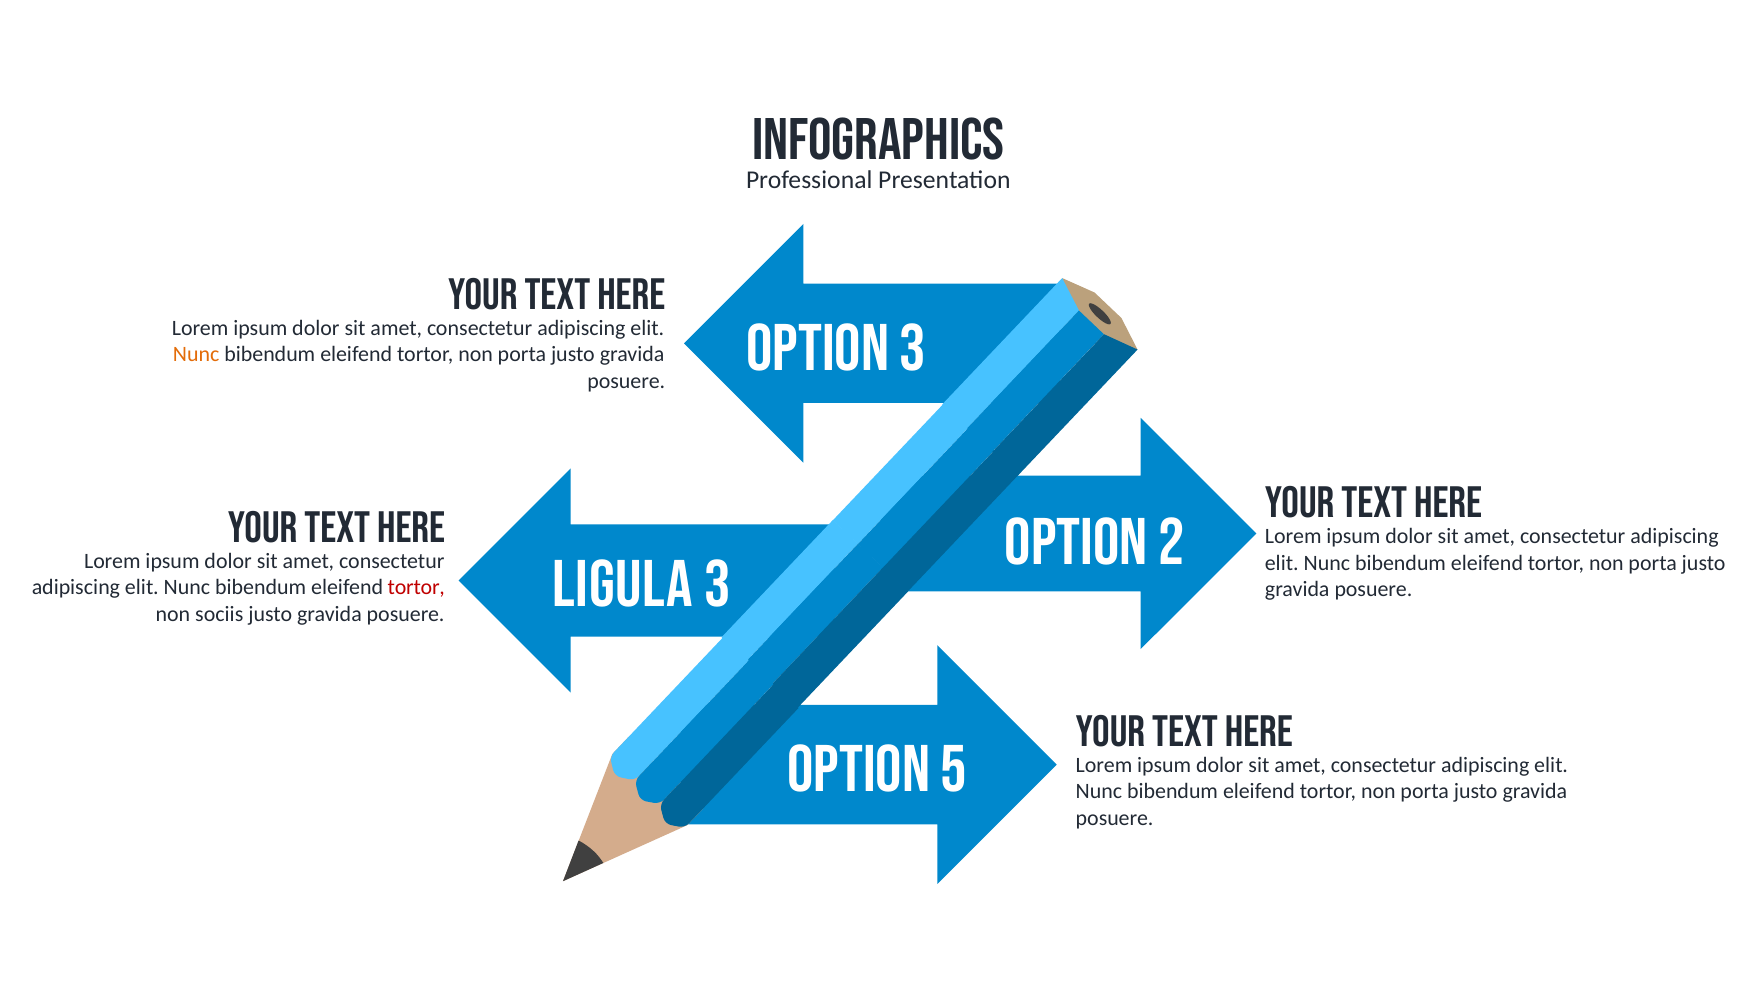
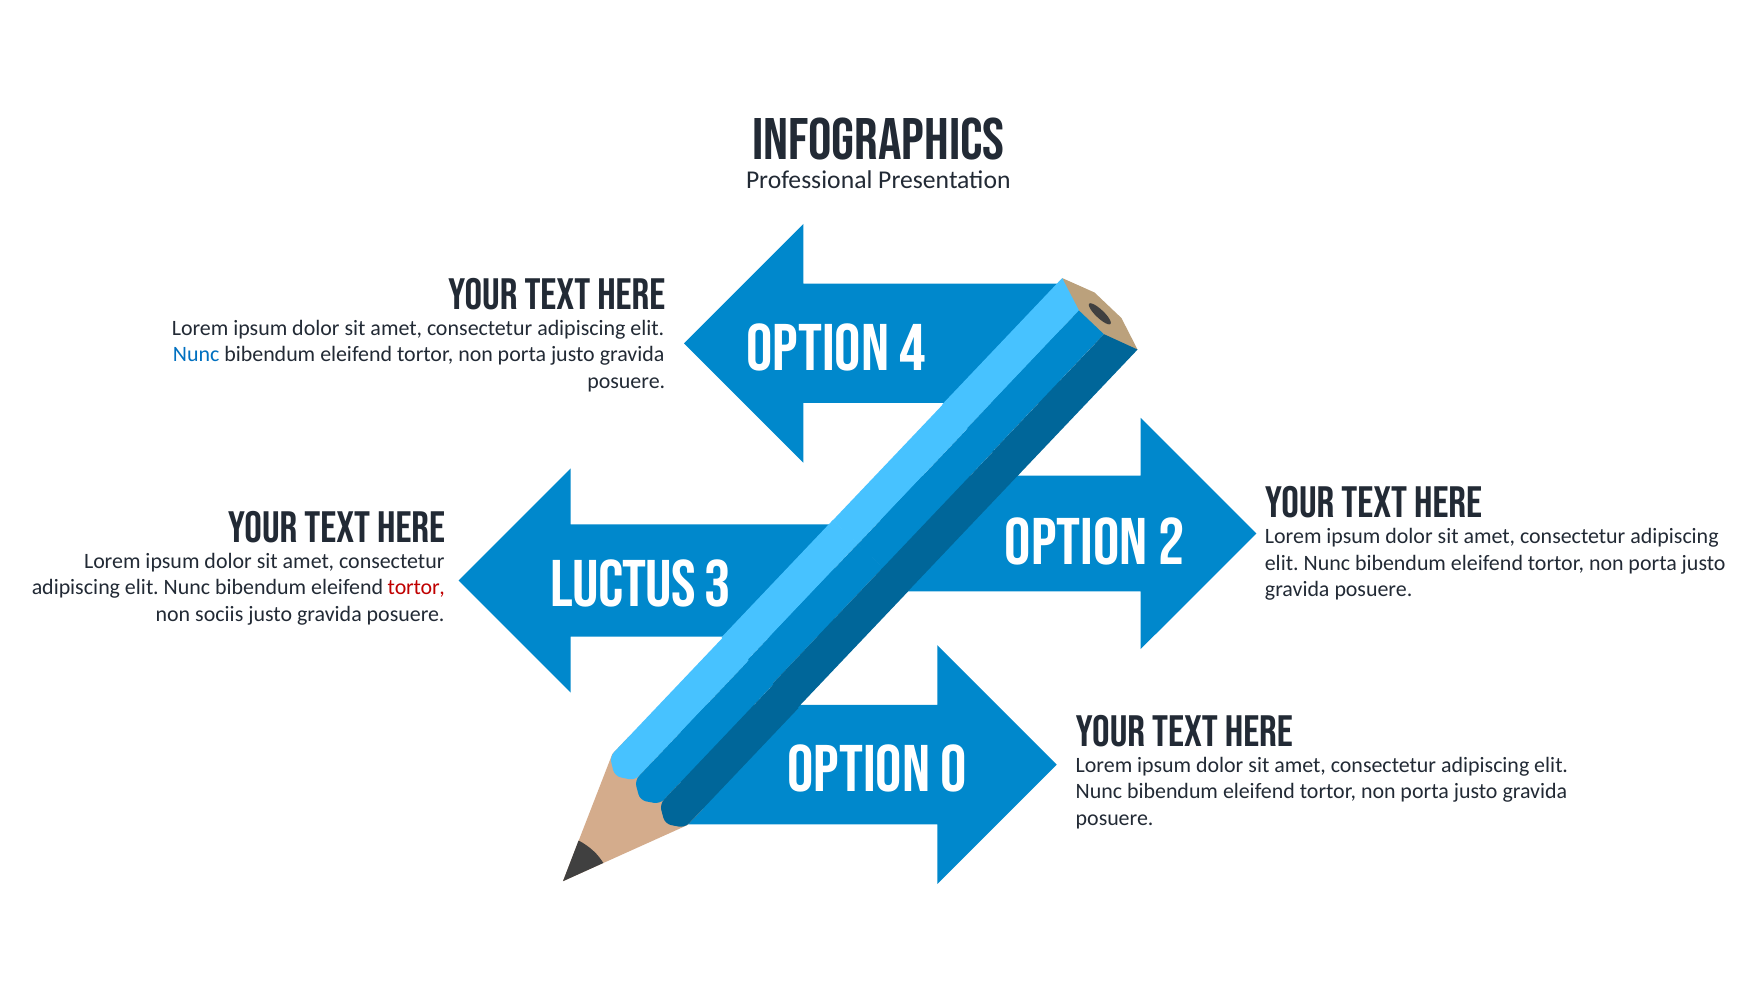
Option 3: 3 -> 4
Nunc at (196, 355) colour: orange -> blue
Ligula: Ligula -> Luctus
5: 5 -> 0
